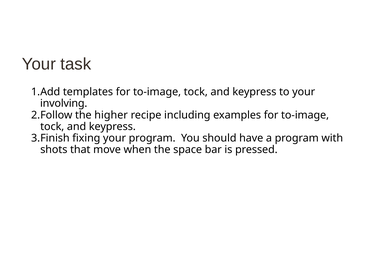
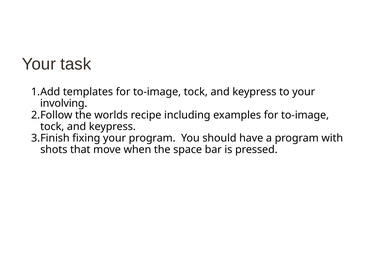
higher: higher -> worlds
